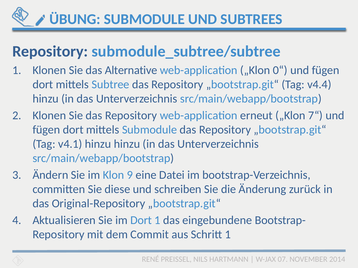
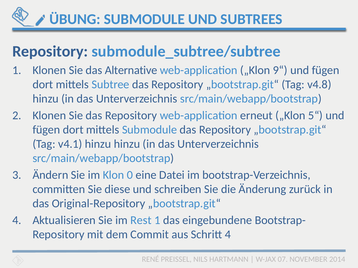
0“: 0“ -> 9“
v4.4: v4.4 -> v4.8
7“: 7“ -> 5“
9: 9 -> 0
im Dort: Dort -> Rest
Schritt 1: 1 -> 4
